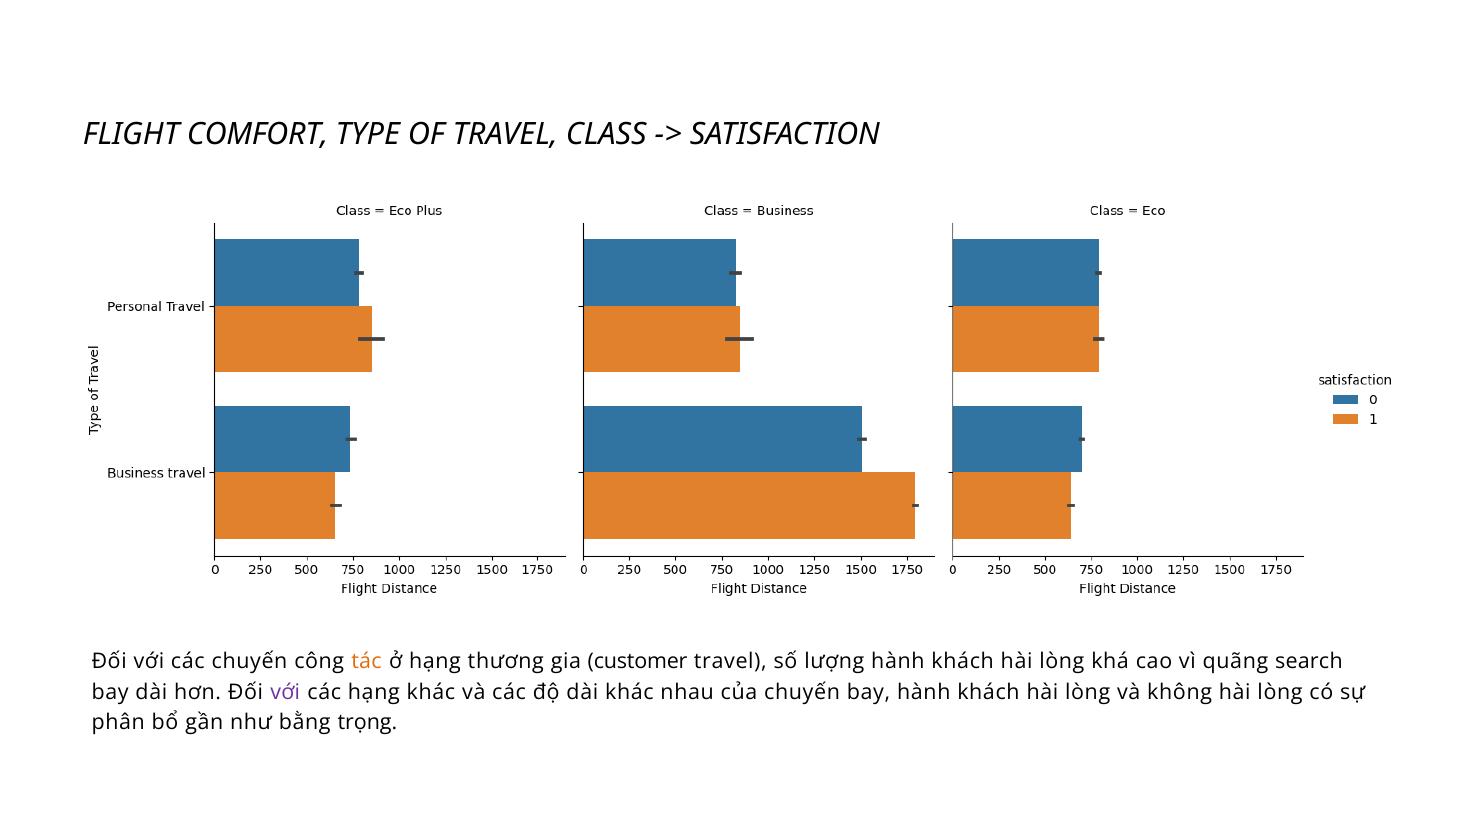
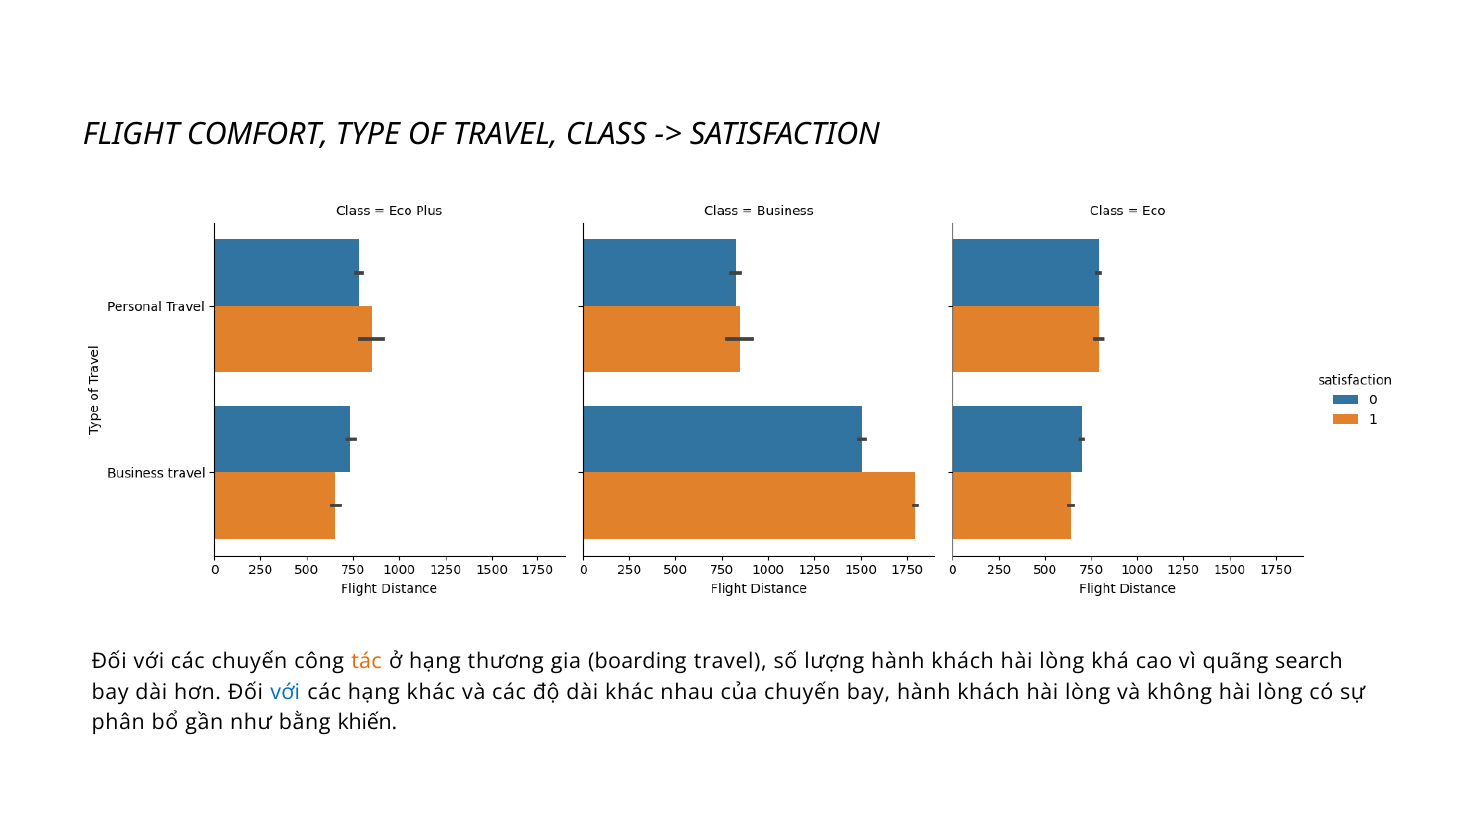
customer: customer -> boarding
với at (285, 692) colour: purple -> blue
trọng: trọng -> khiến
